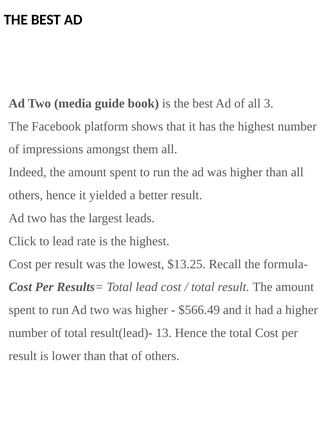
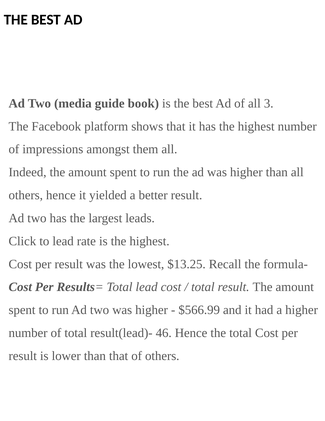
$566.49: $566.49 -> $566.99
13: 13 -> 46
